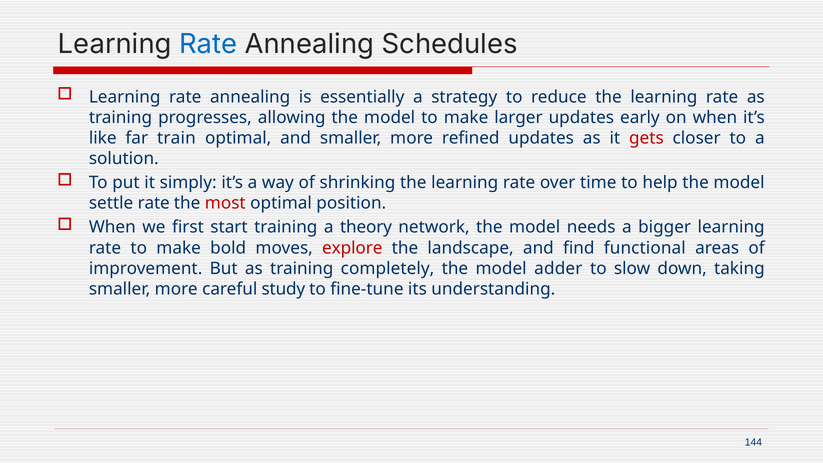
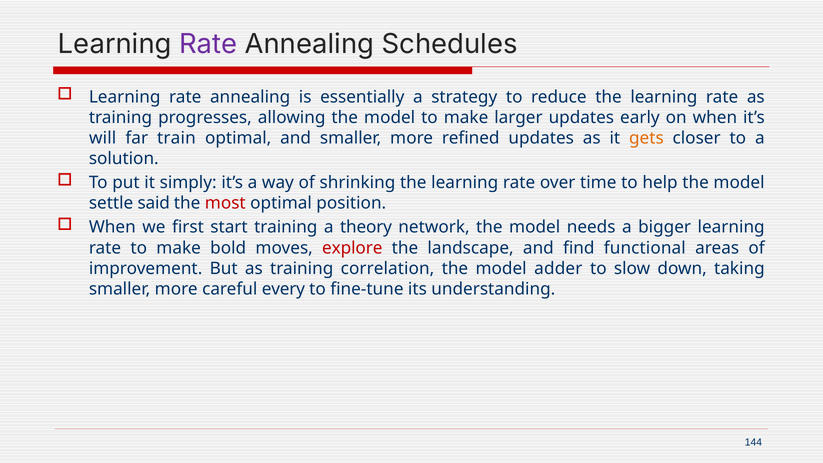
Rate at (208, 44) colour: blue -> purple
like: like -> will
gets colour: red -> orange
settle rate: rate -> said
completely: completely -> correlation
study: study -> every
